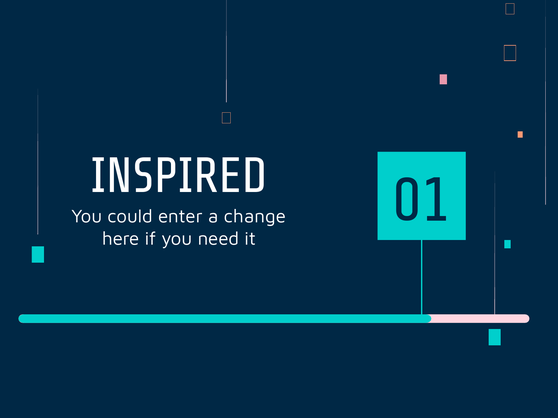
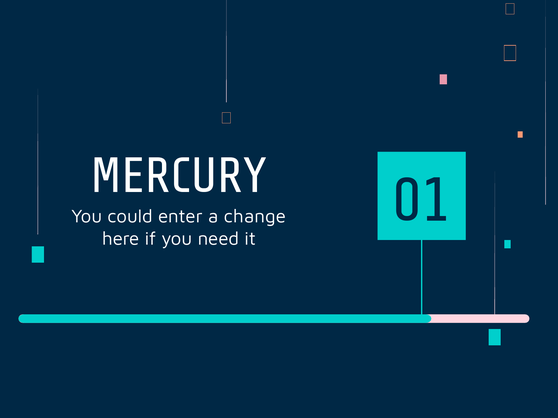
INSPIRED: INSPIRED -> MERCURY
